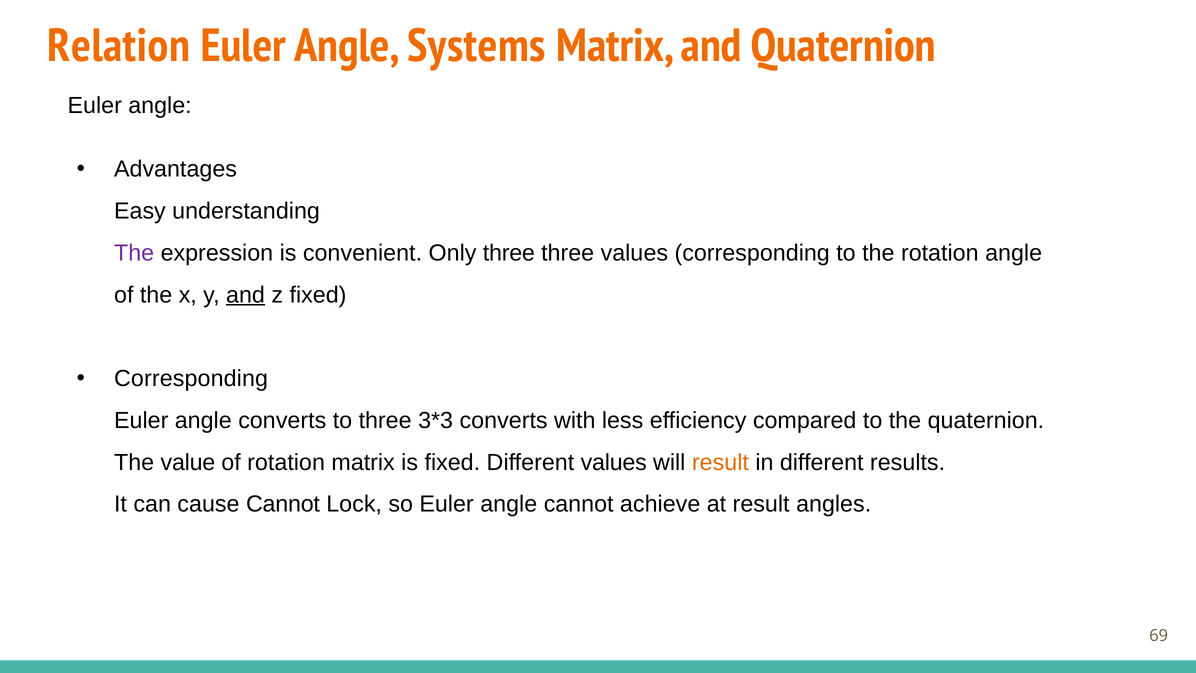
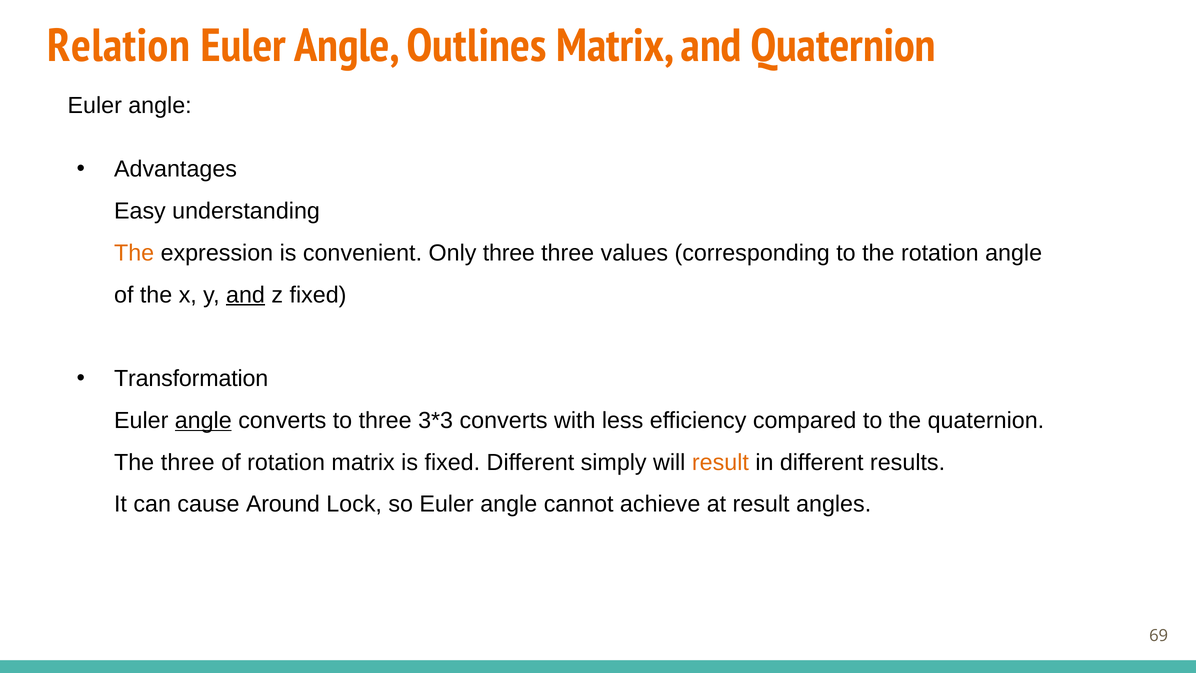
Systems: Systems -> Outlines
The at (134, 253) colour: purple -> orange
Corresponding at (191, 379): Corresponding -> Transformation
angle at (203, 420) underline: none -> present
The value: value -> three
Different values: values -> simply
cause Cannot: Cannot -> Around
